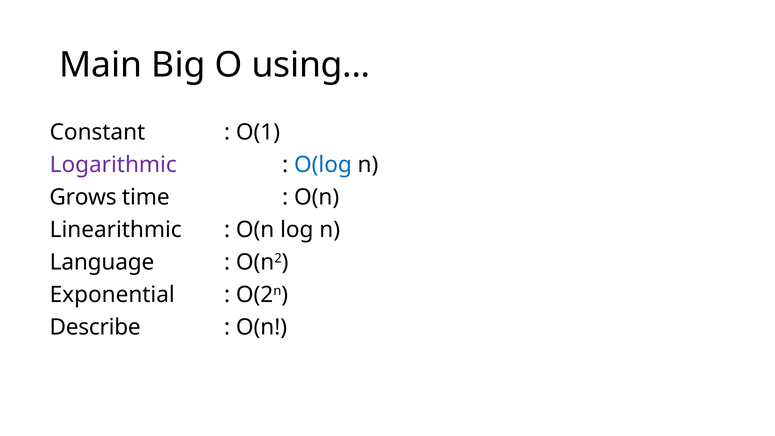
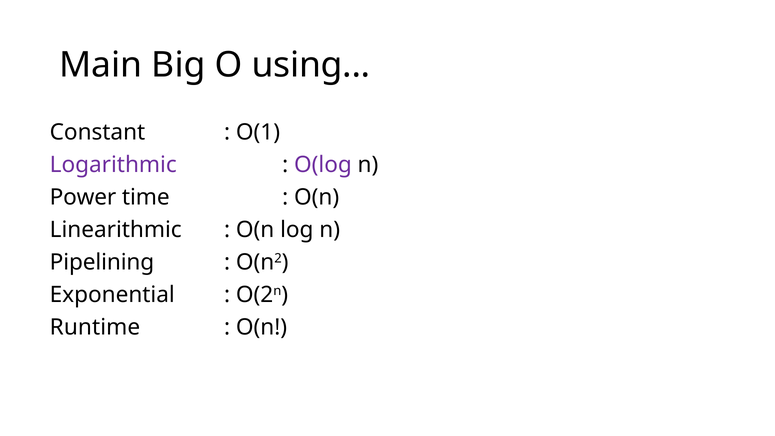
O(log colour: blue -> purple
Grows: Grows -> Power
Language: Language -> Pipelining
Describe: Describe -> Runtime
